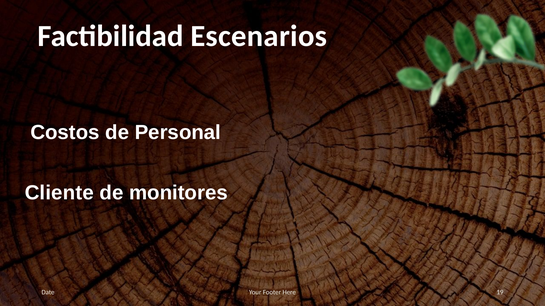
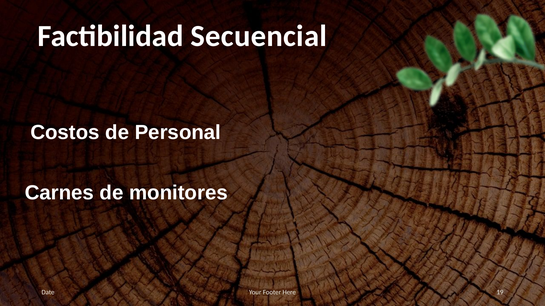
Escenarios: Escenarios -> Secuencial
Cliente: Cliente -> Carnes
